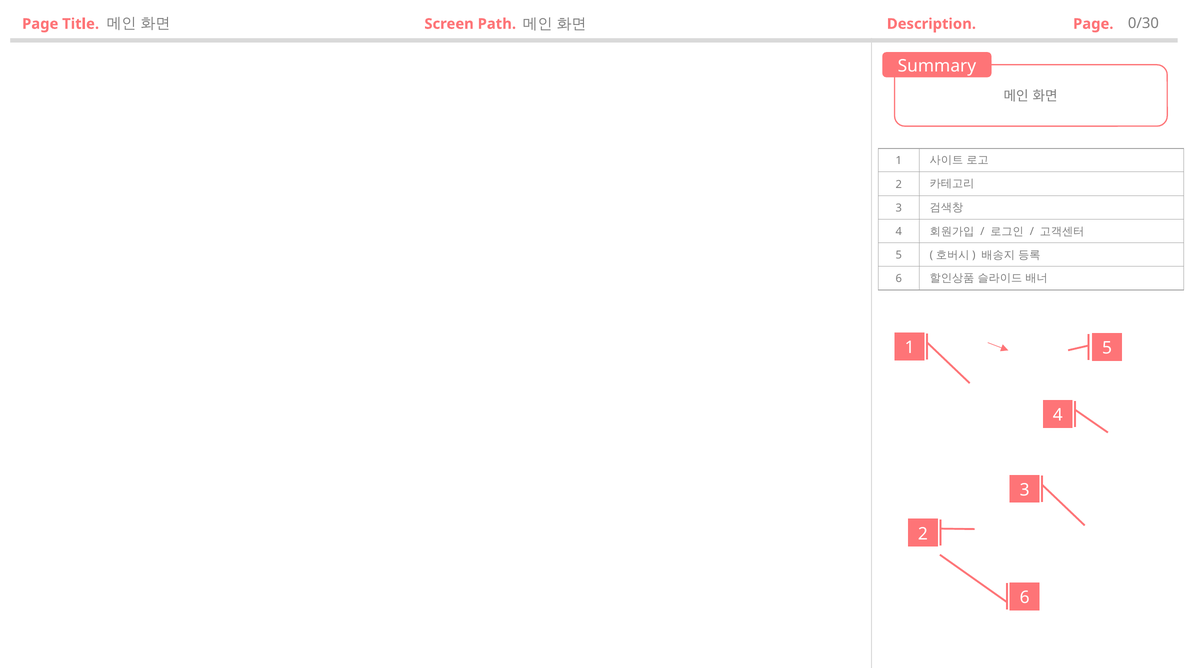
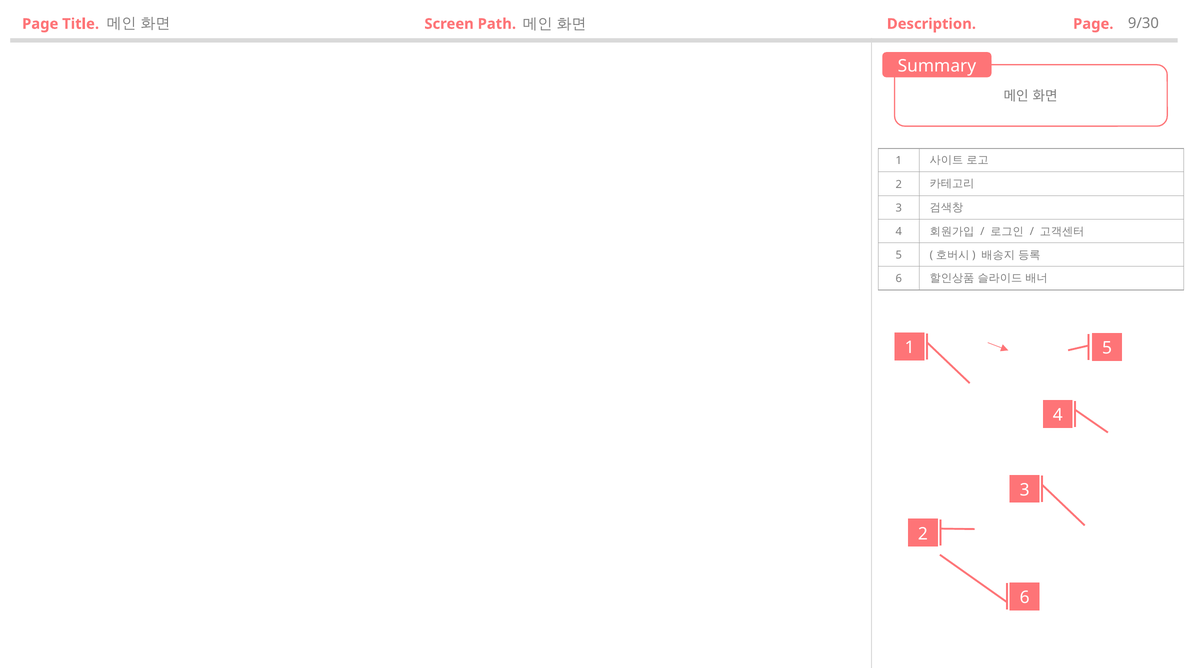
0/30: 0/30 -> 9/30
